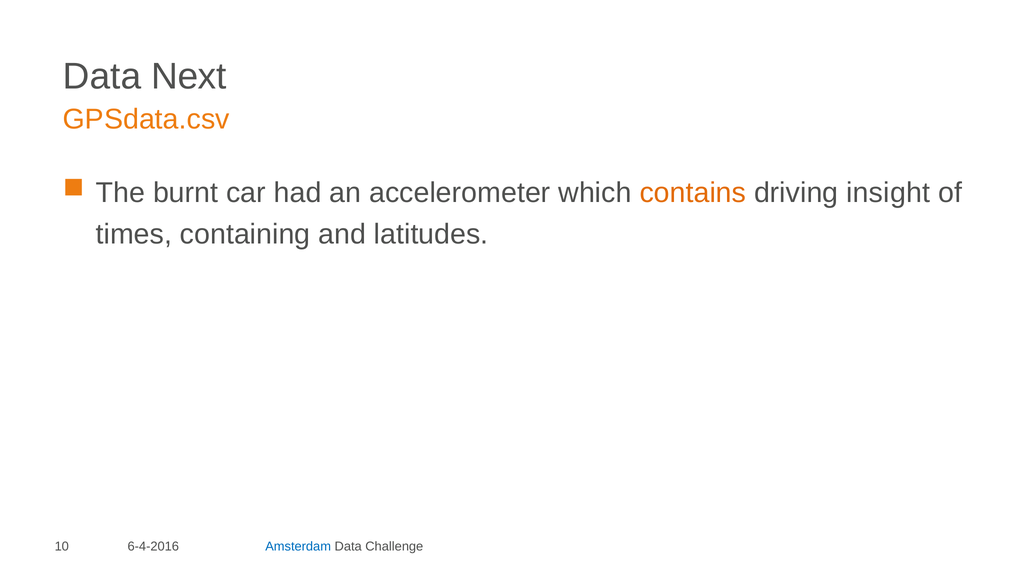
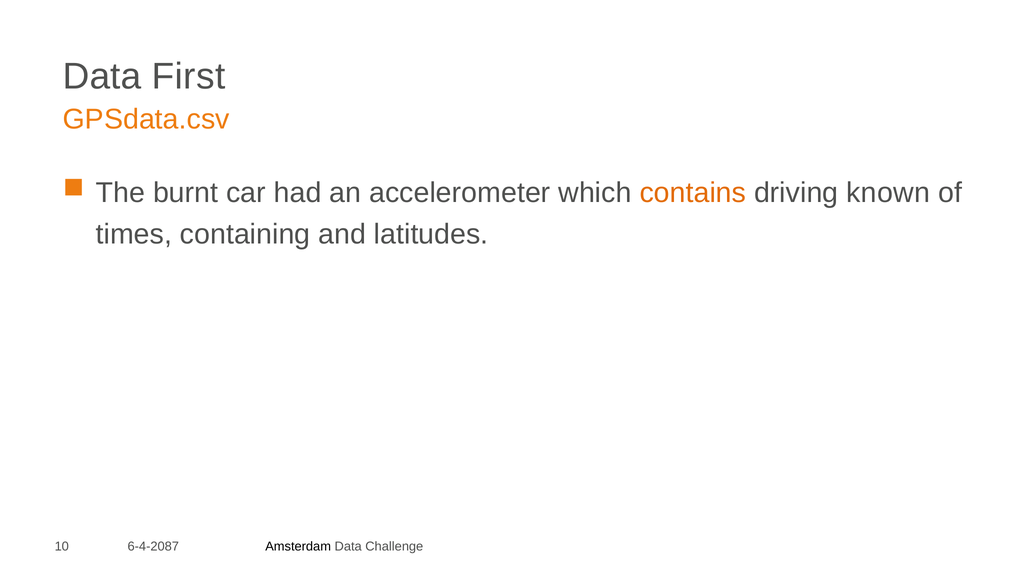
Next: Next -> First
insight: insight -> known
6-4-2016: 6-4-2016 -> 6-4-2087
Amsterdam colour: blue -> black
